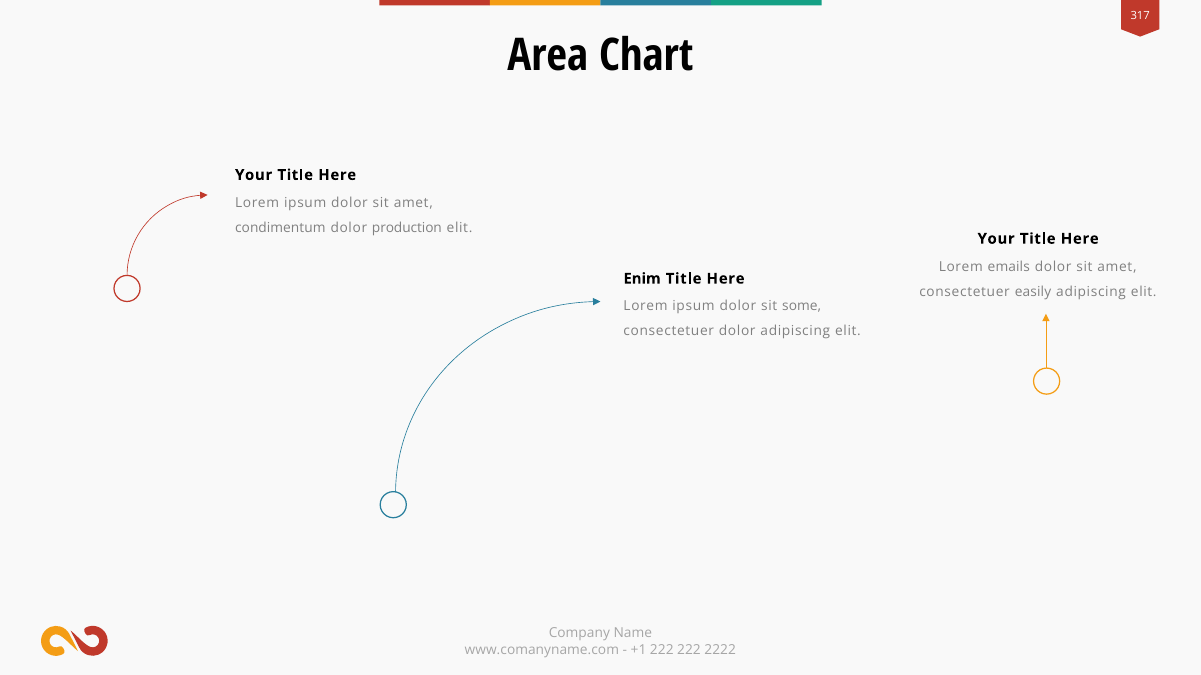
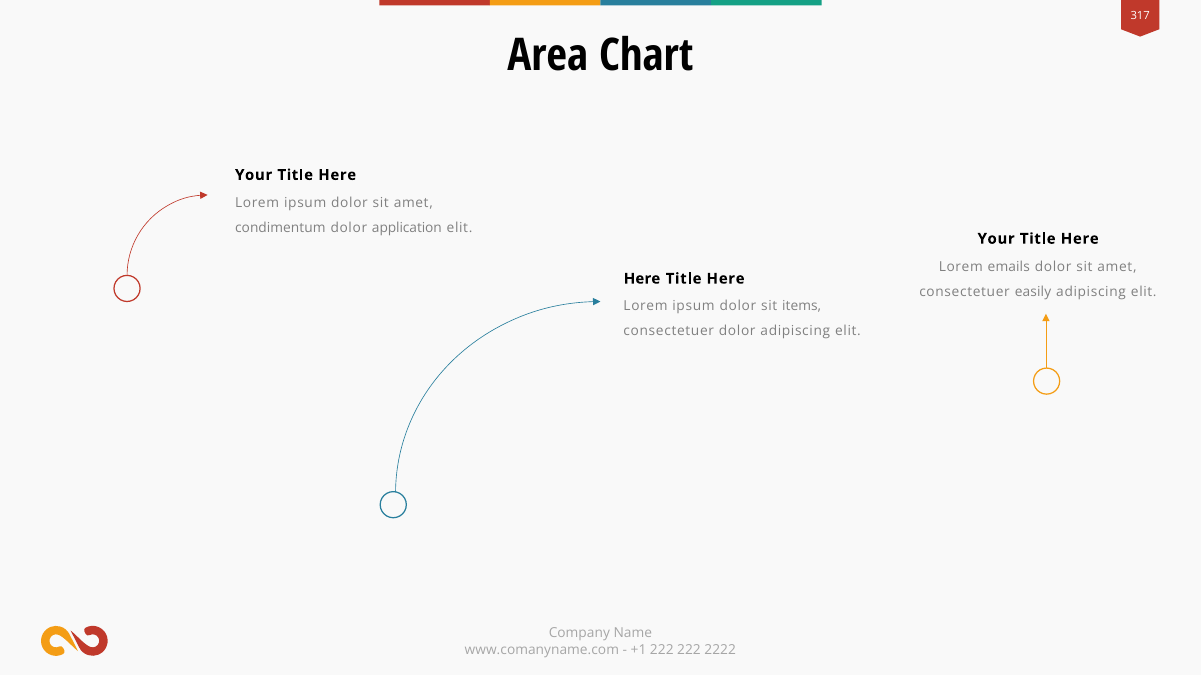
production: production -> application
Enim at (642, 279): Enim -> Here
some: some -> items
